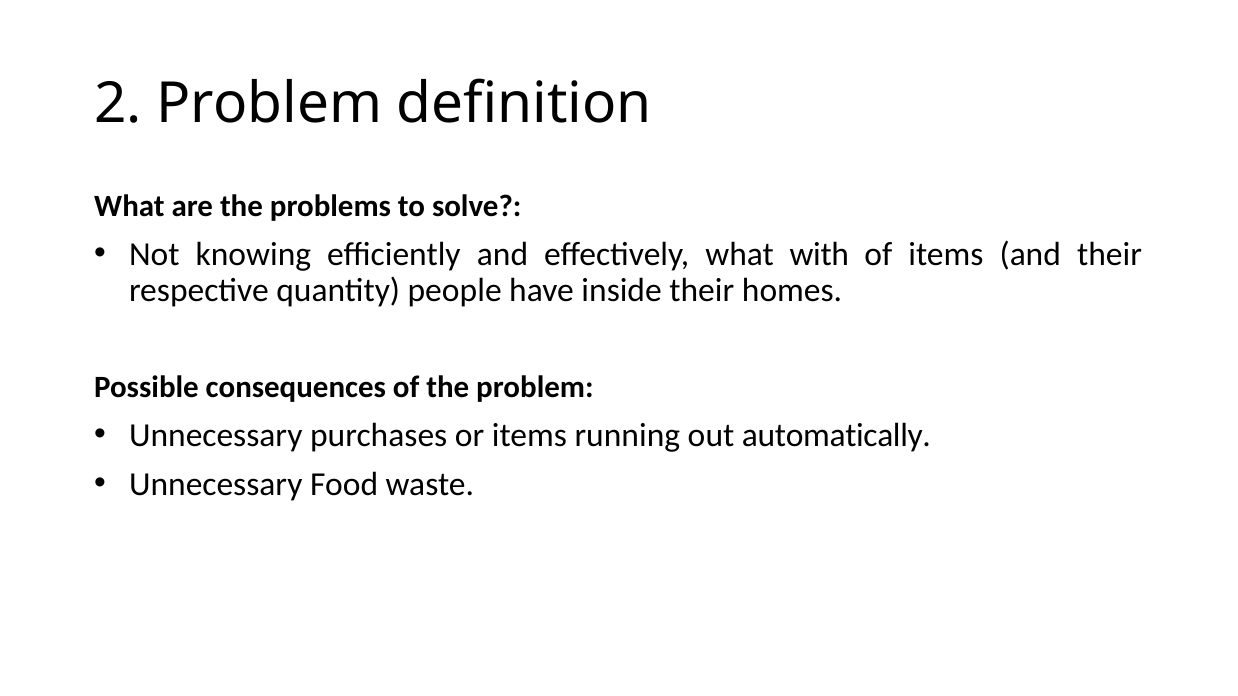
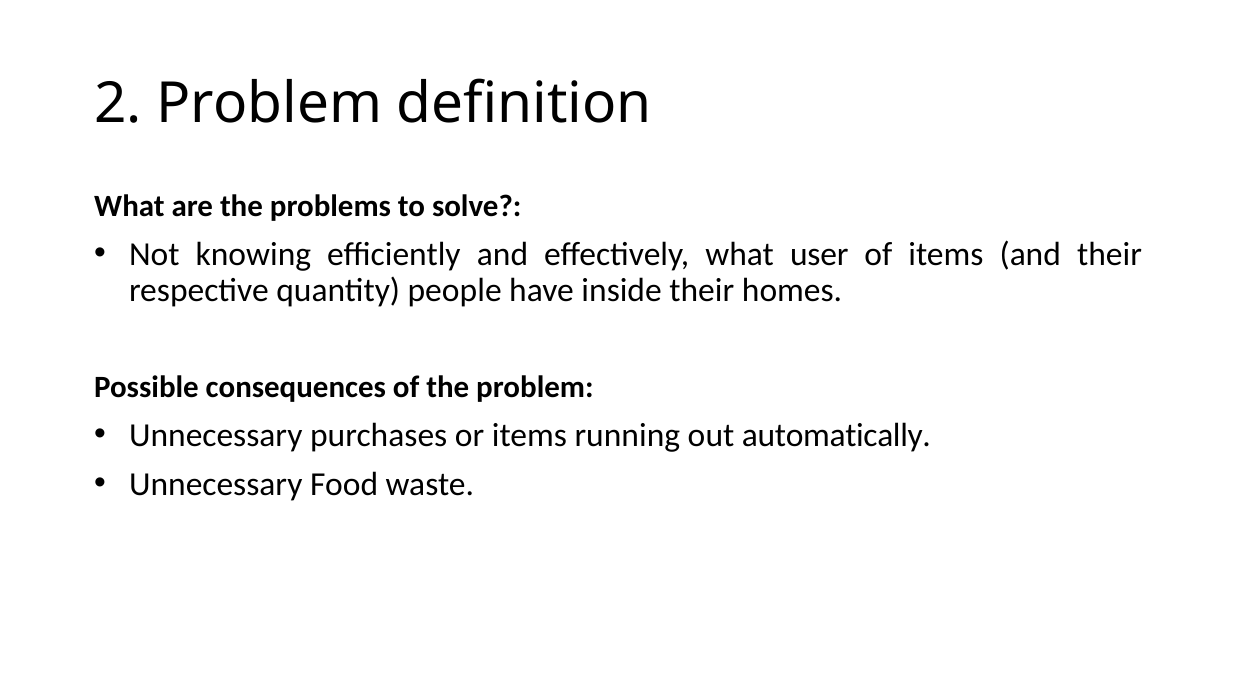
with: with -> user
